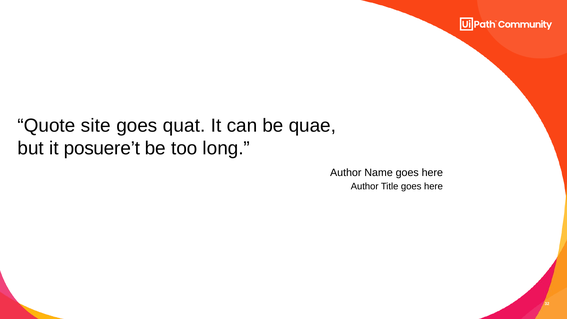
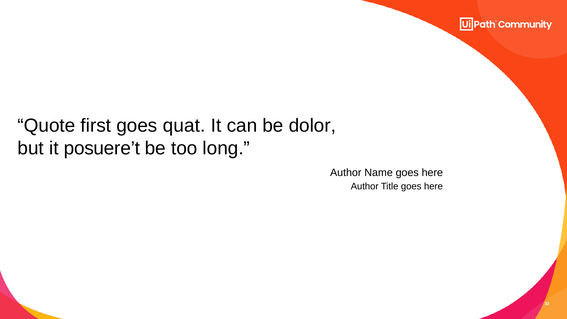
site: site -> first
quae: quae -> dolor
